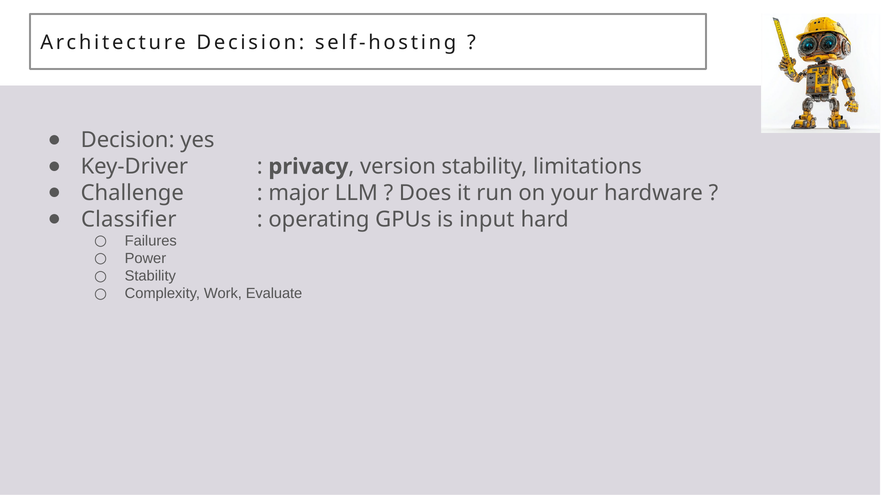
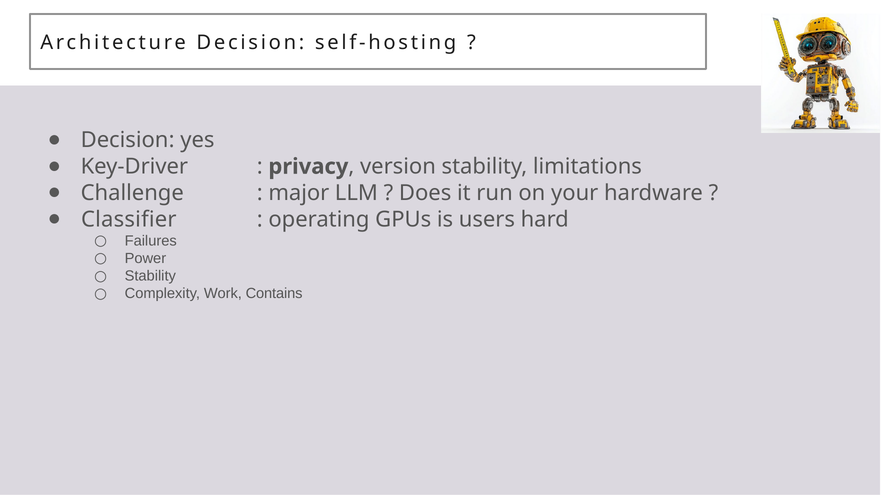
input: input -> users
Evaluate: Evaluate -> Contains
